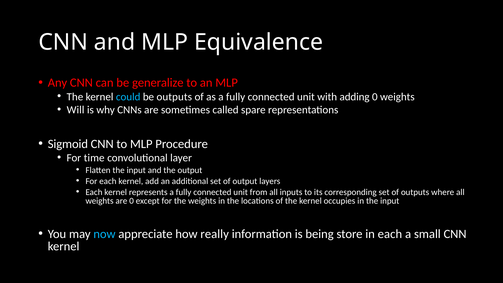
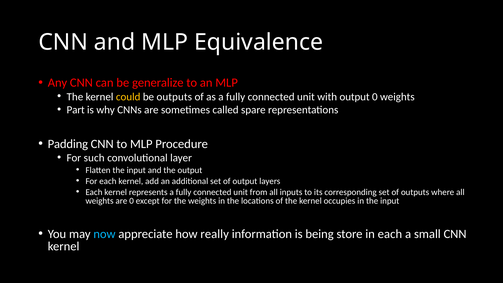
could colour: light blue -> yellow
with adding: adding -> output
Will: Will -> Part
Sigmoid: Sigmoid -> Padding
time: time -> such
